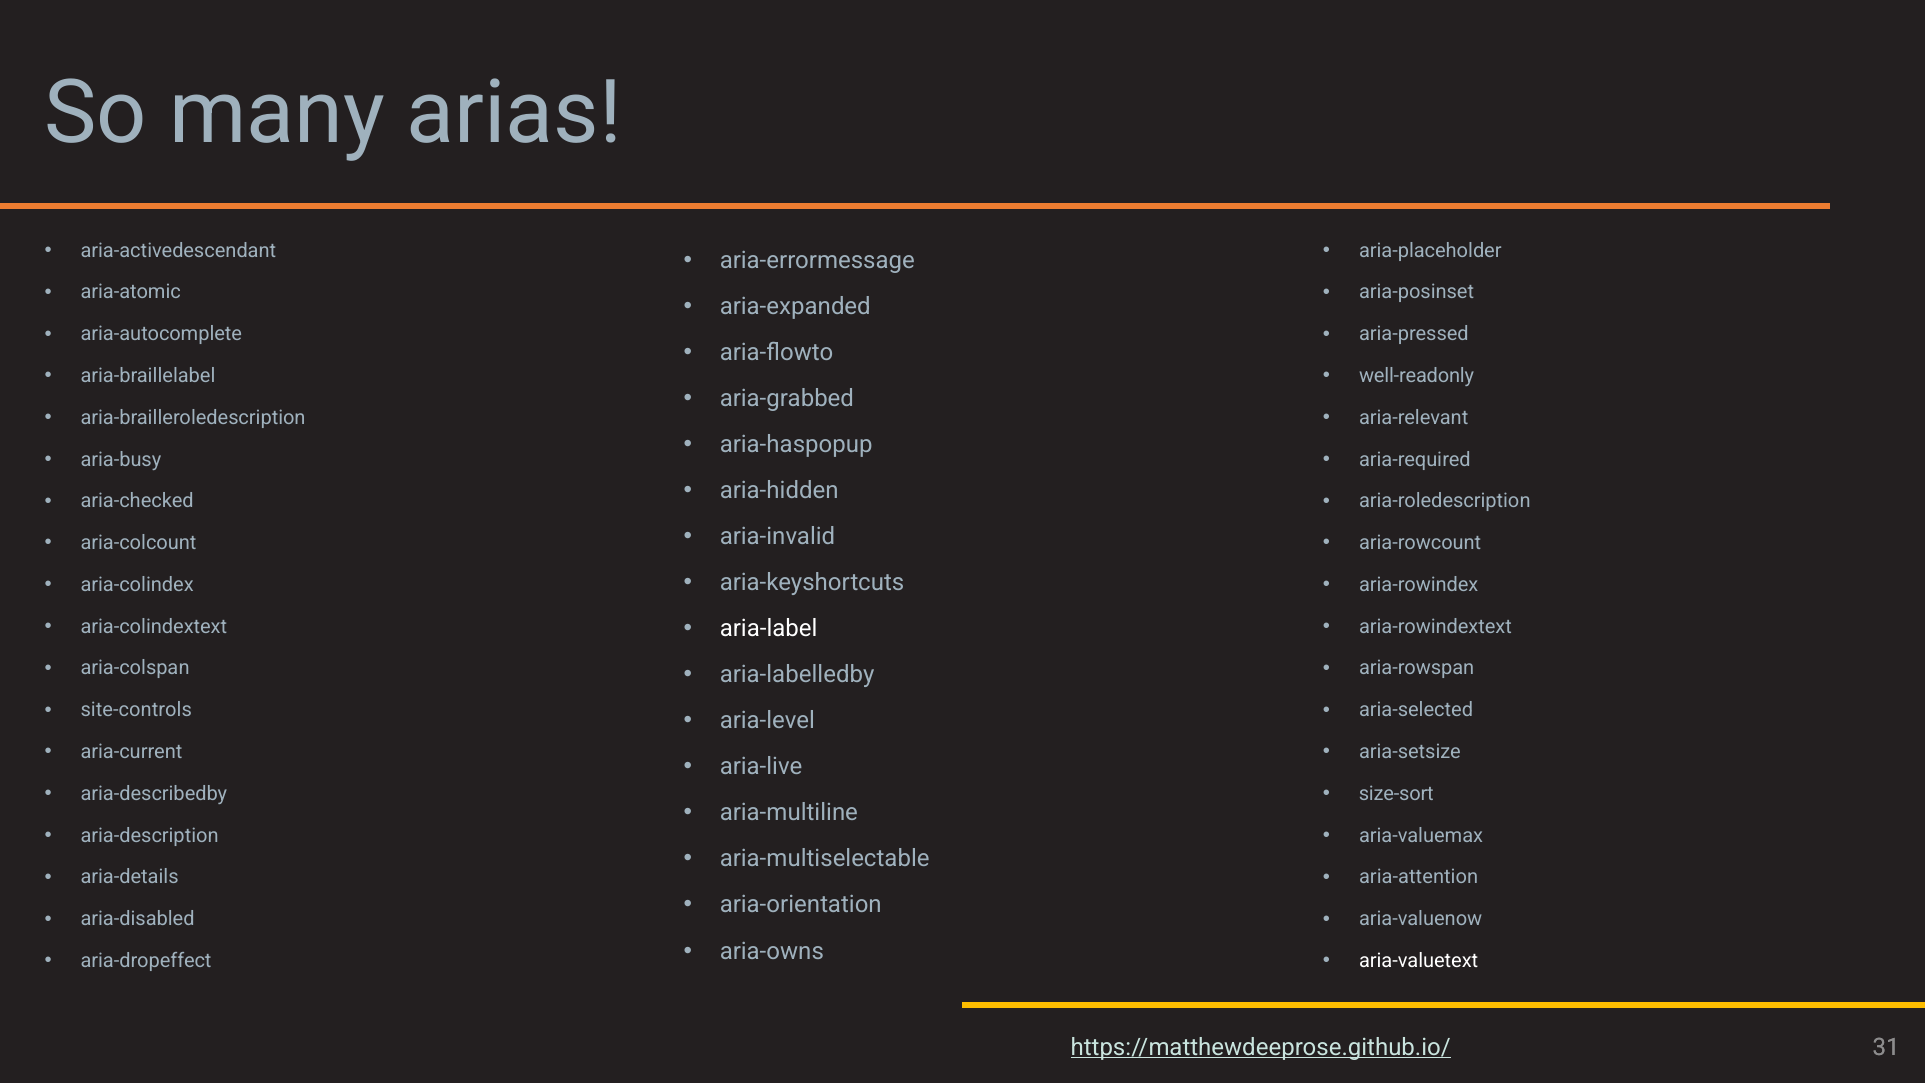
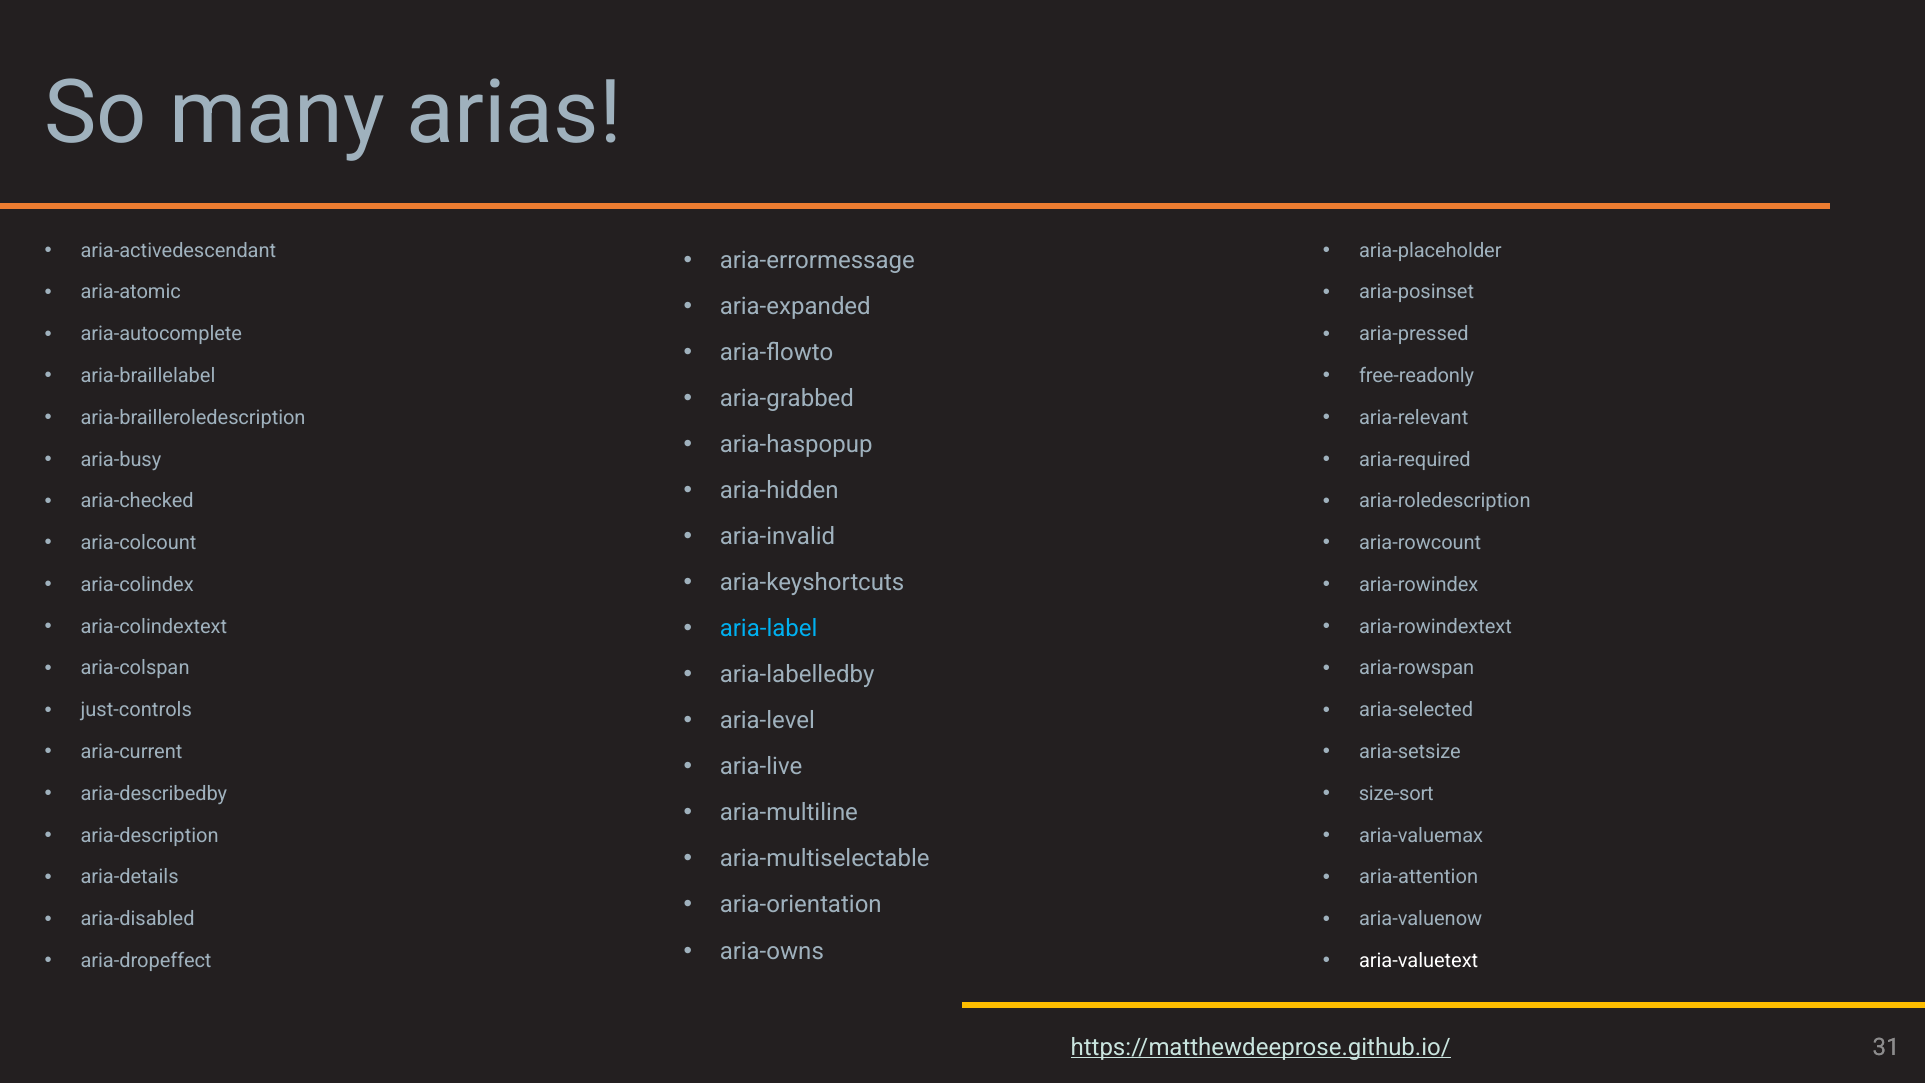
well-readonly: well-readonly -> free-readonly
aria-label colour: white -> light blue
site-controls: site-controls -> just-controls
